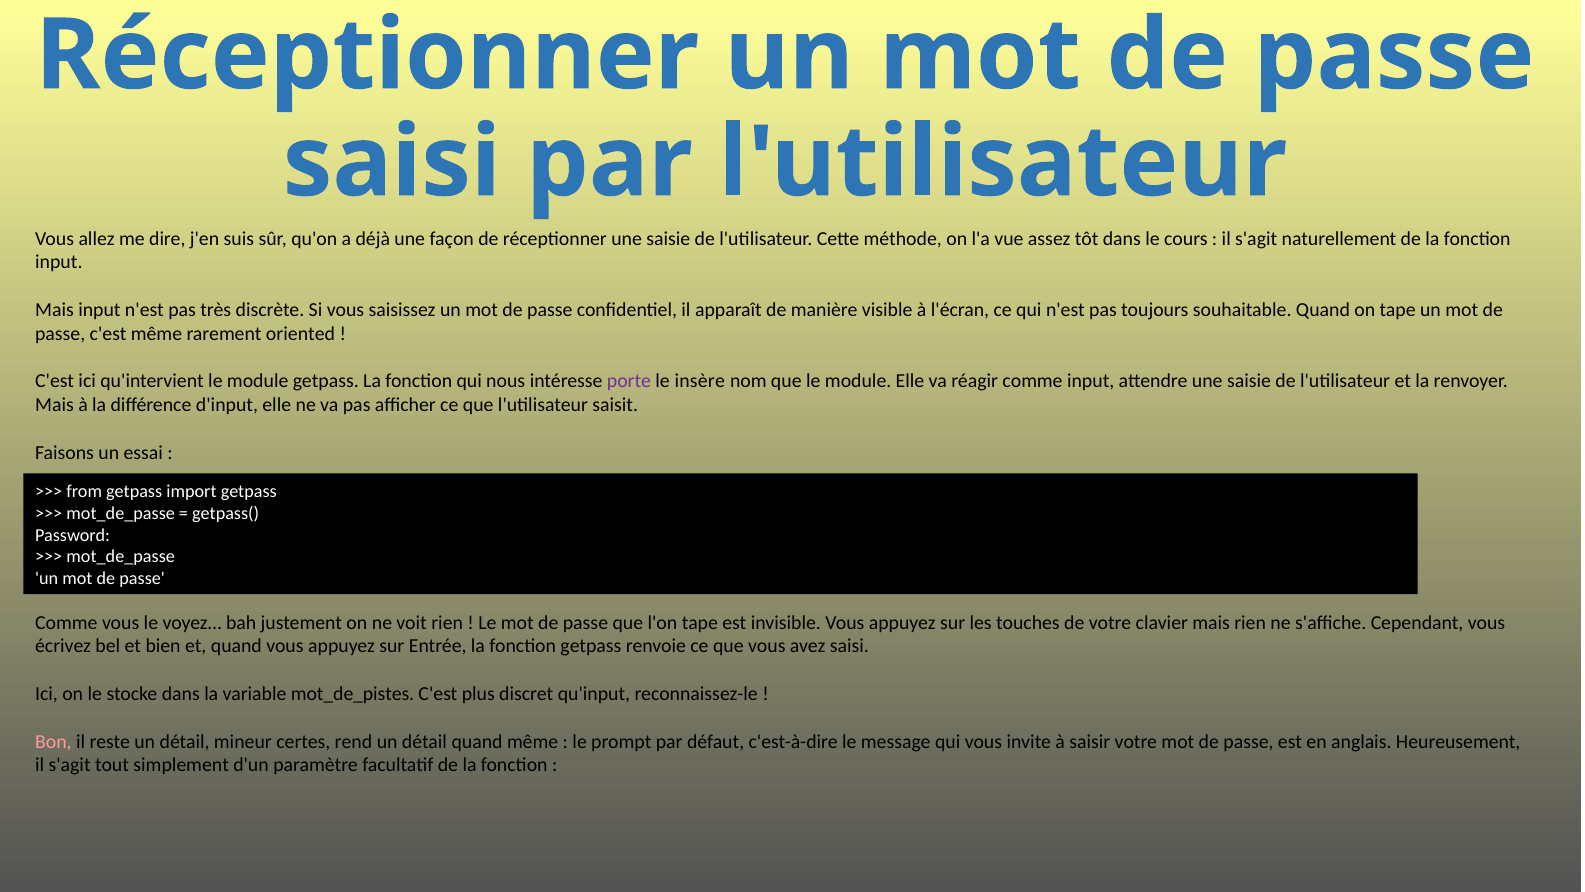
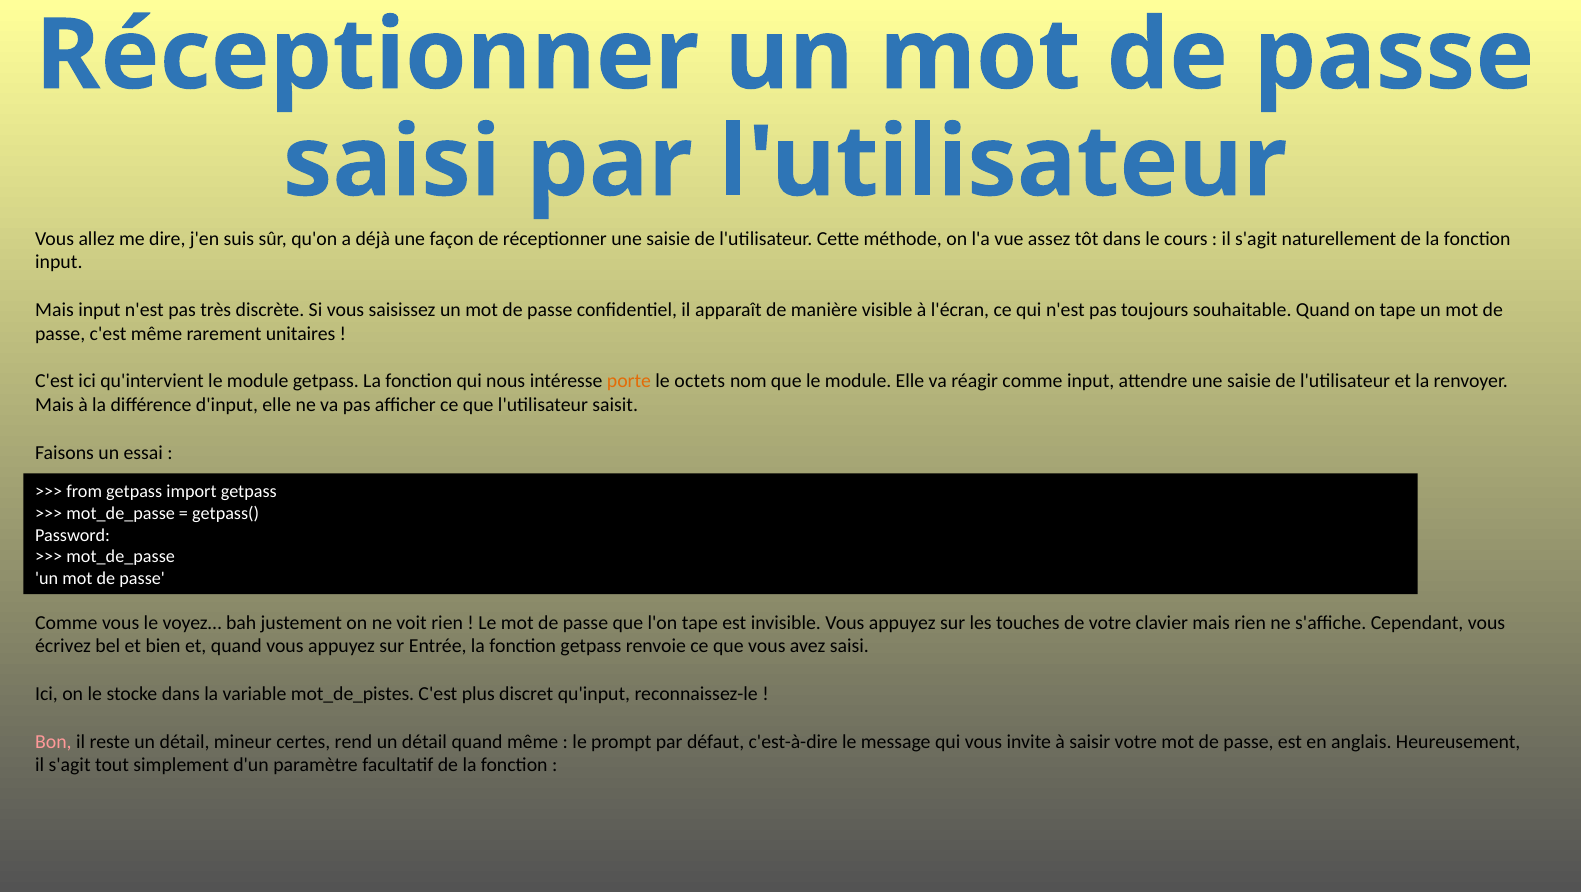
oriented: oriented -> unitaires
porte colour: purple -> orange
insère: insère -> octets
